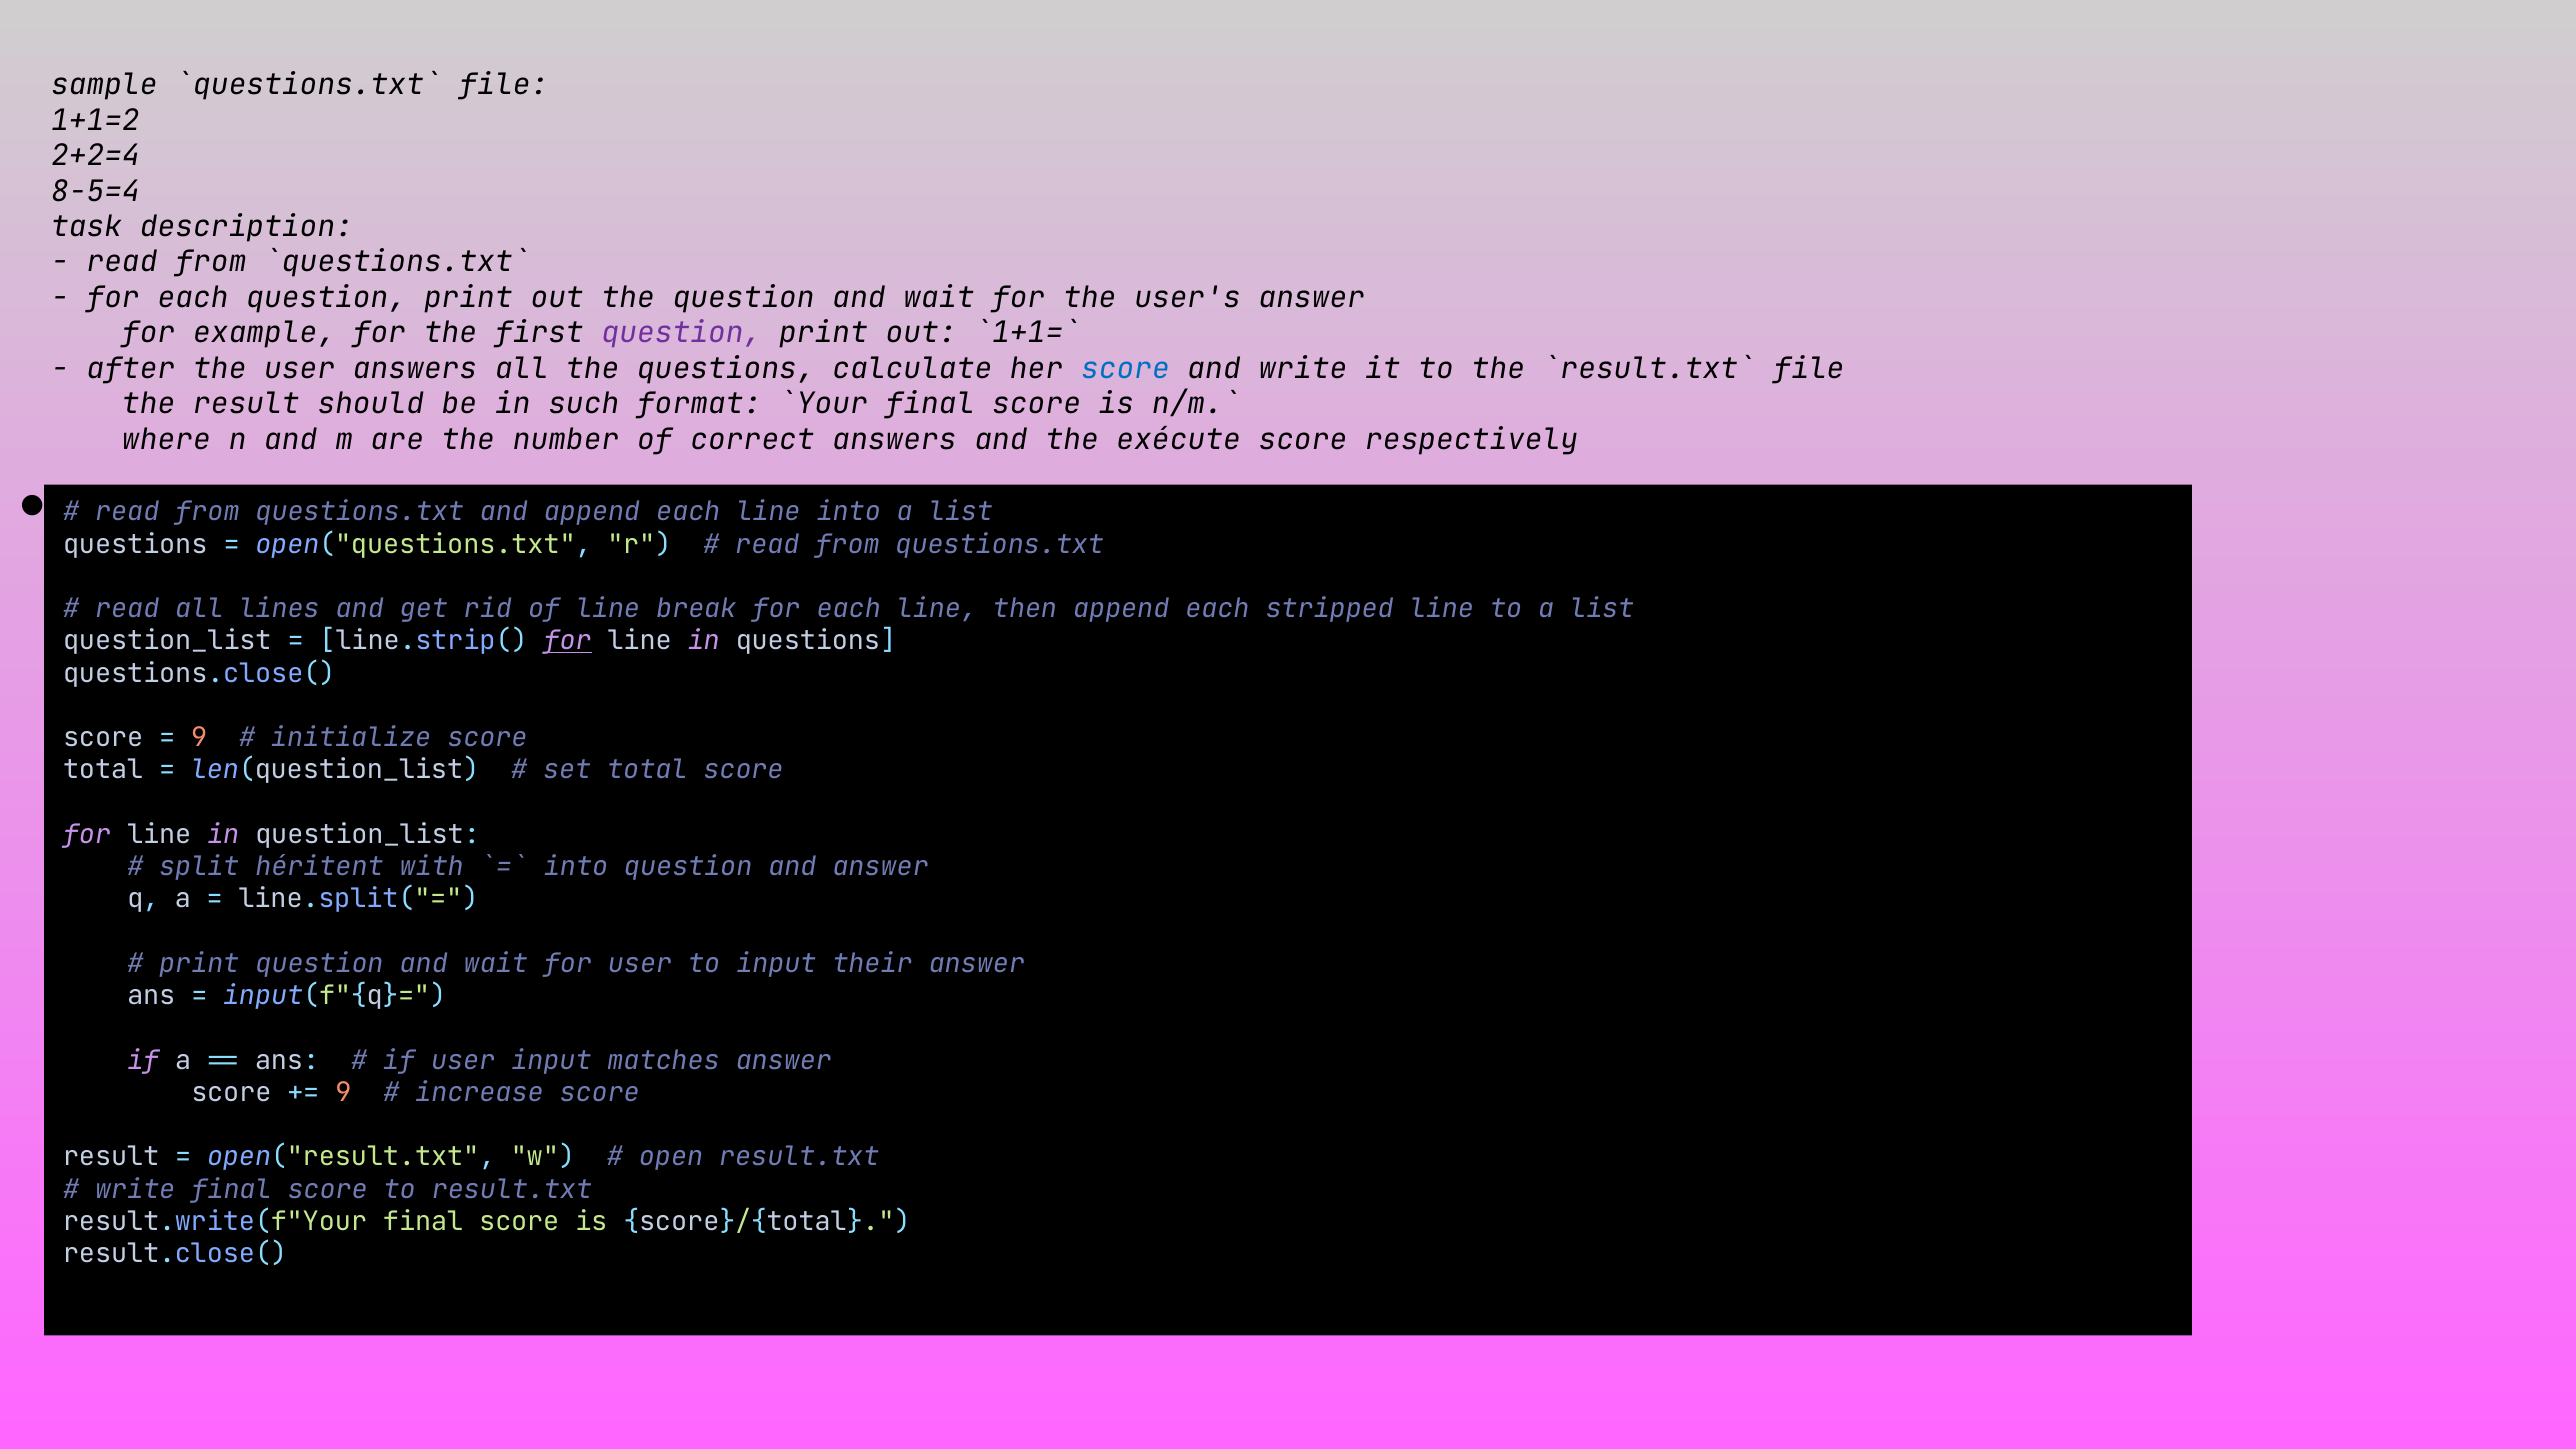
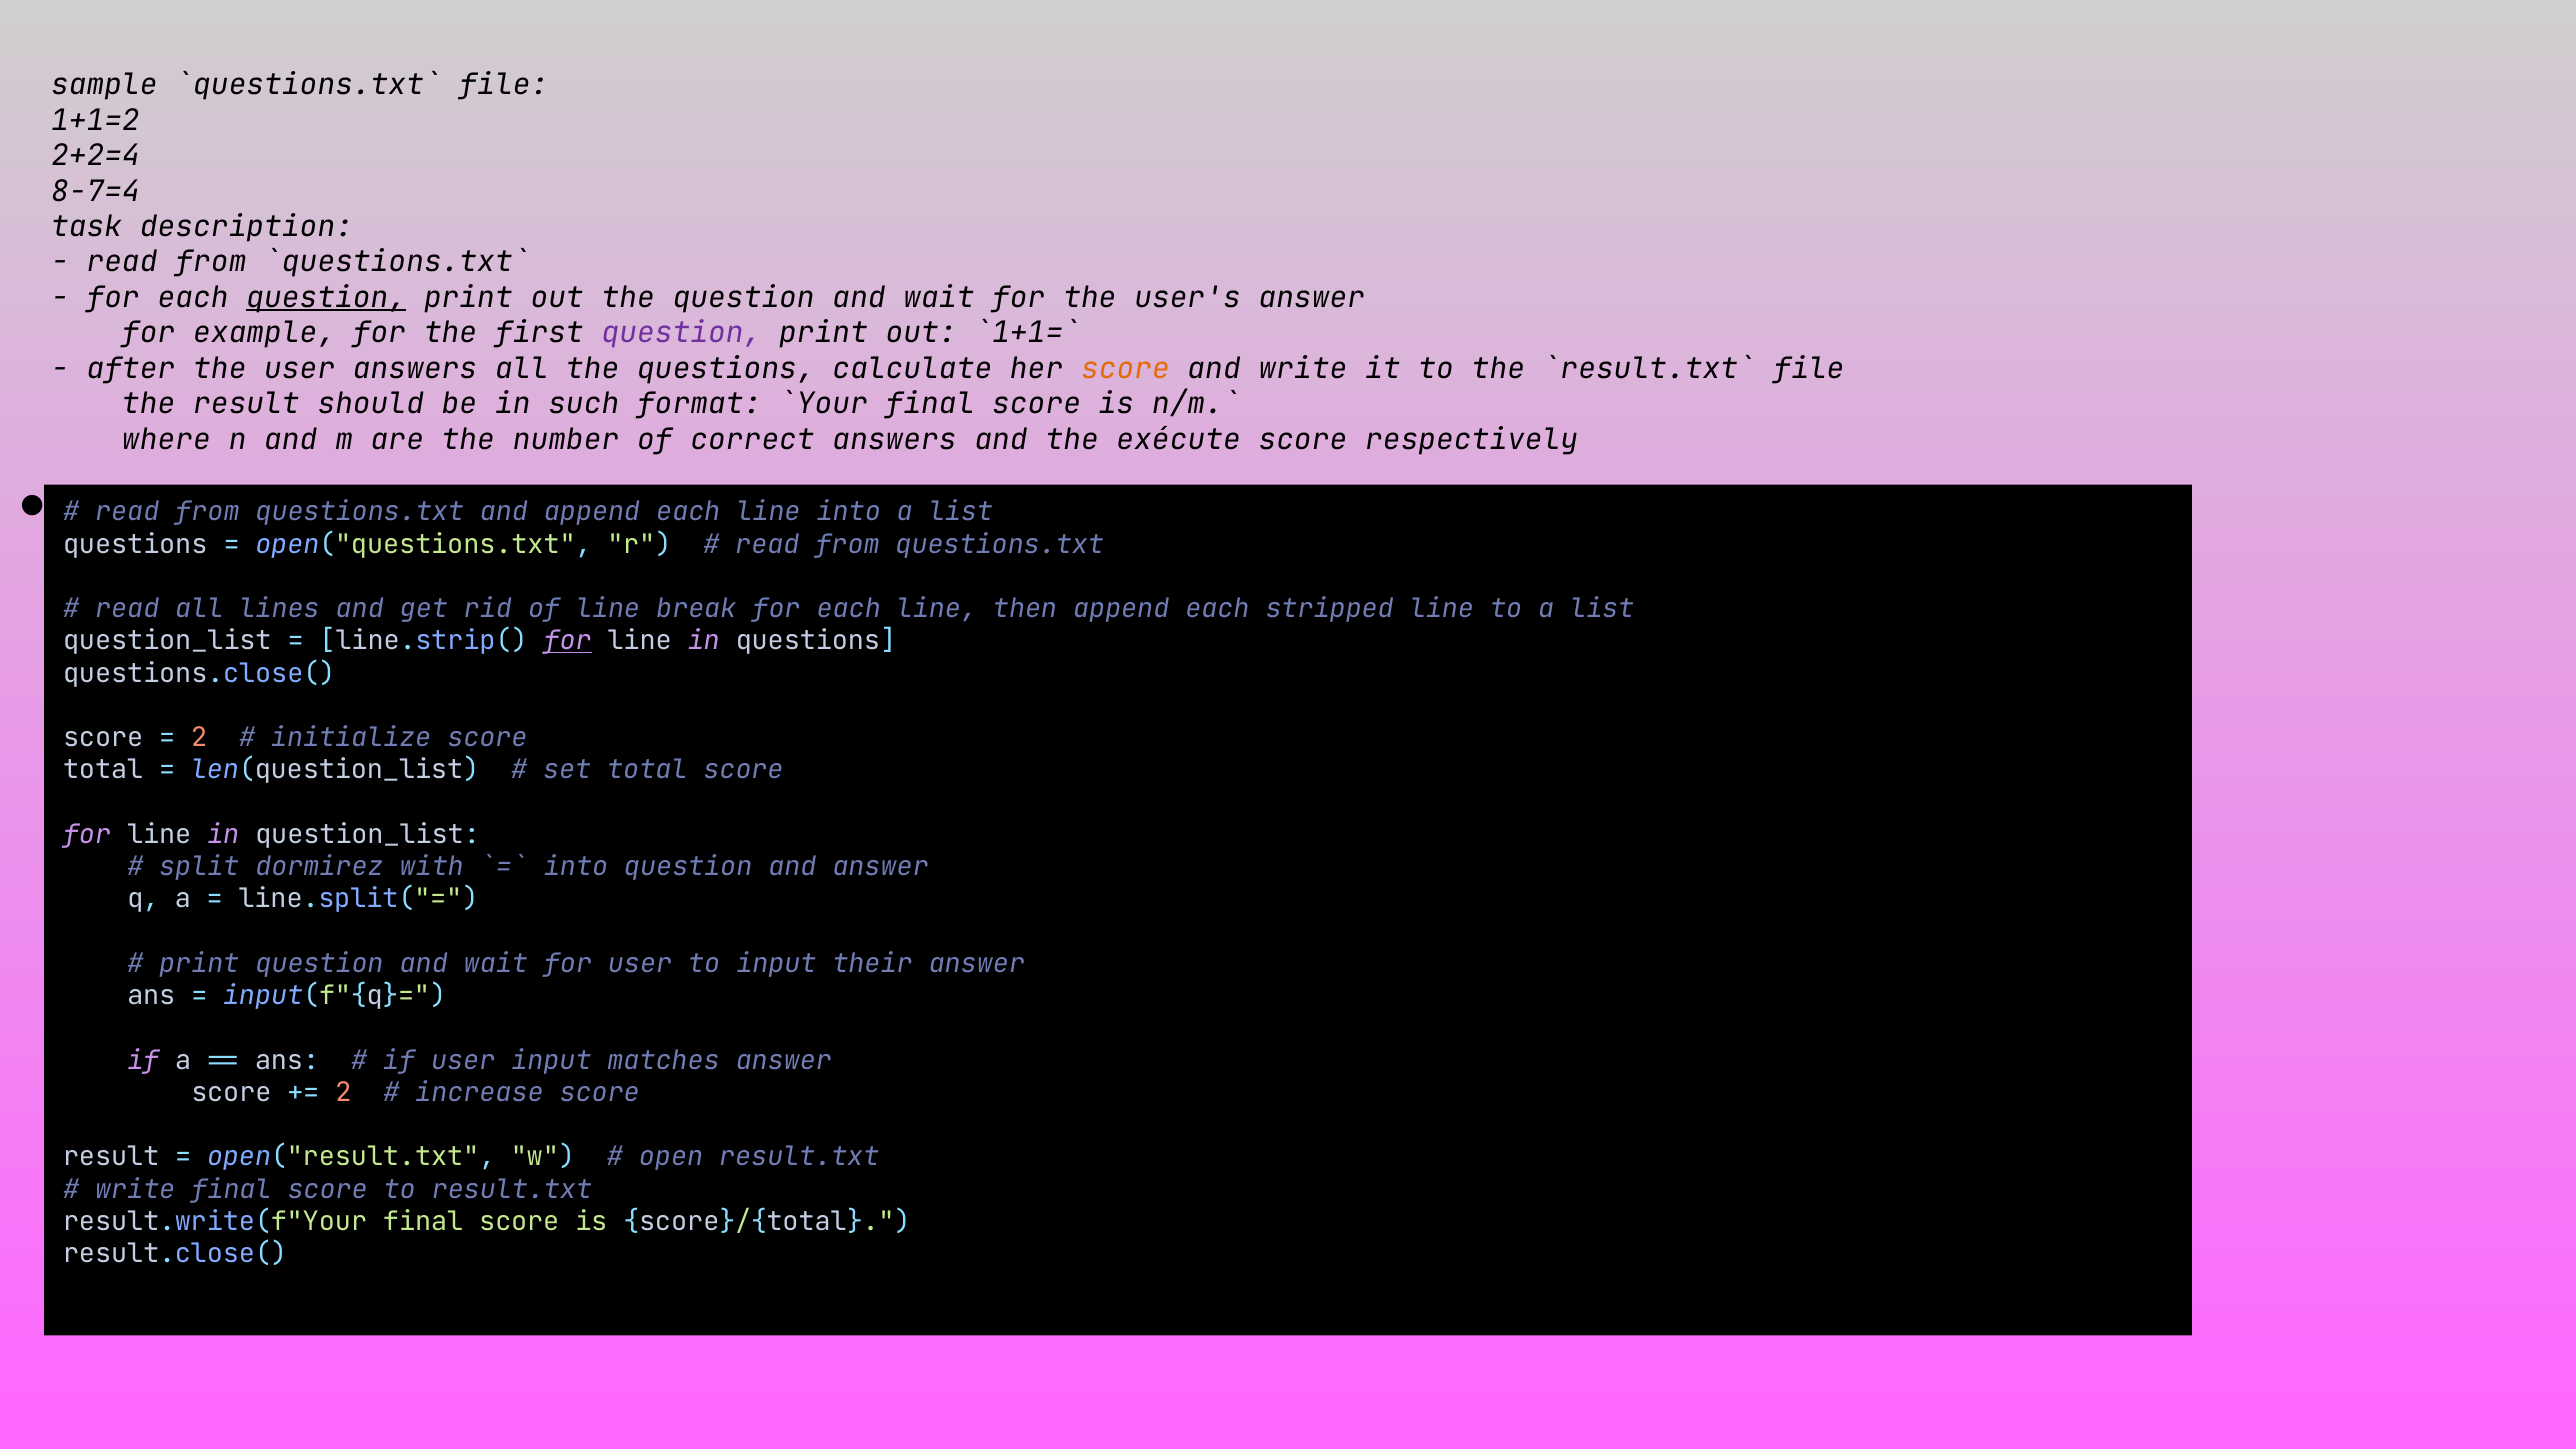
8-5=4: 8-5=4 -> 8-7=4
question at (326, 298) underline: none -> present
score at (1125, 369) colour: blue -> orange
9 at (199, 738): 9 -> 2
héritent: héritent -> dormirez
9 at (343, 1093): 9 -> 2
